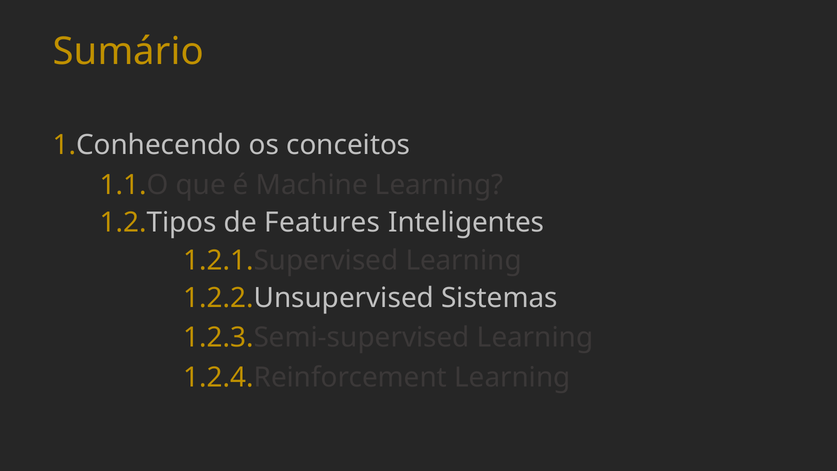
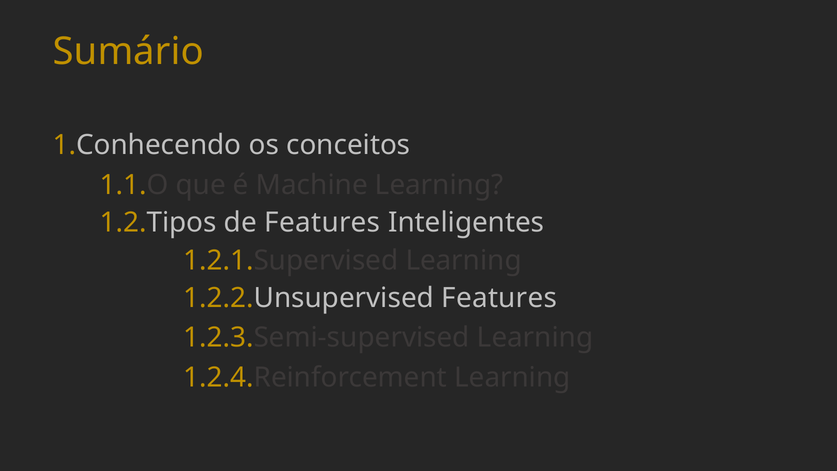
1.2.2.Unsupervised Sistemas: Sistemas -> Features
